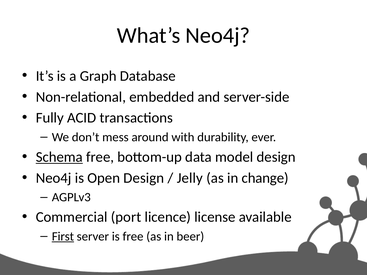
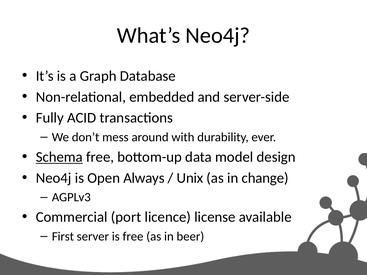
Open Design: Design -> Always
Jelly: Jelly -> Unix
First underline: present -> none
